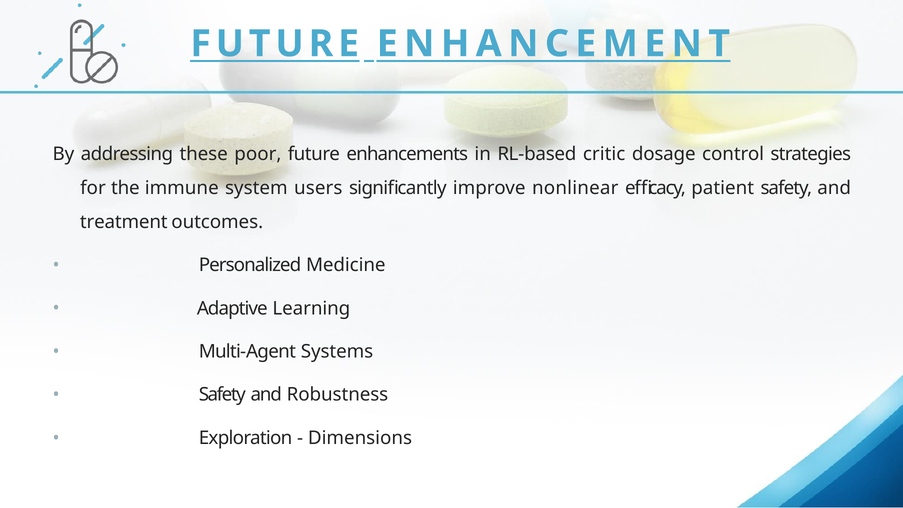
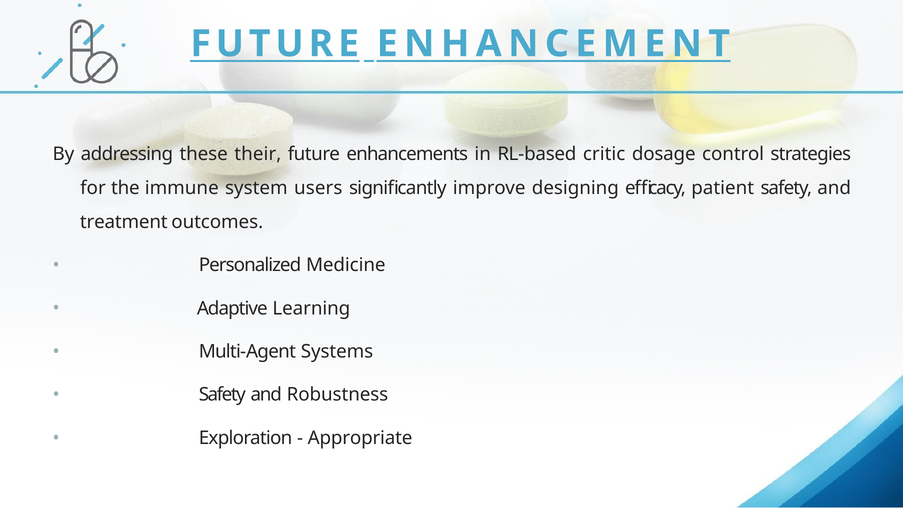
poor: poor -> their
nonlinear: nonlinear -> designing
Dimensions: Dimensions -> Appropriate
